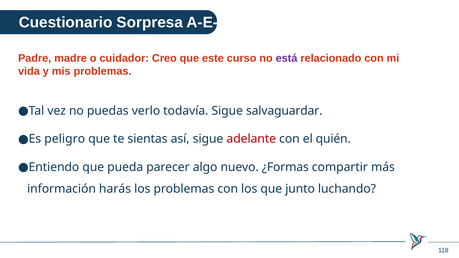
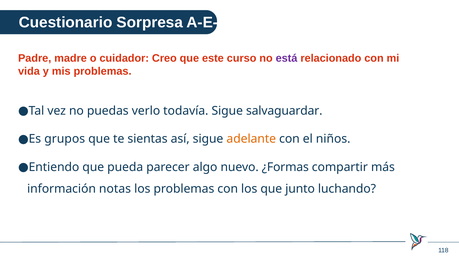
peligro: peligro -> grupos
adelante colour: red -> orange
quién: quién -> niños
harás: harás -> notas
